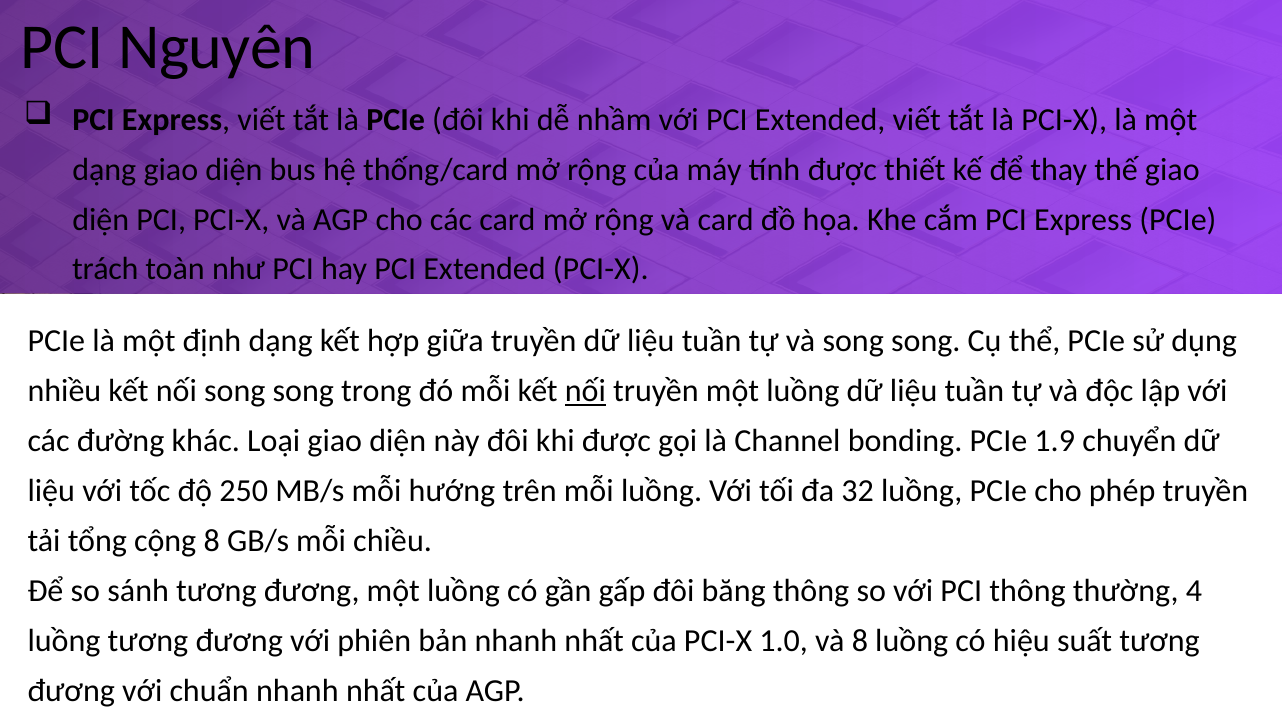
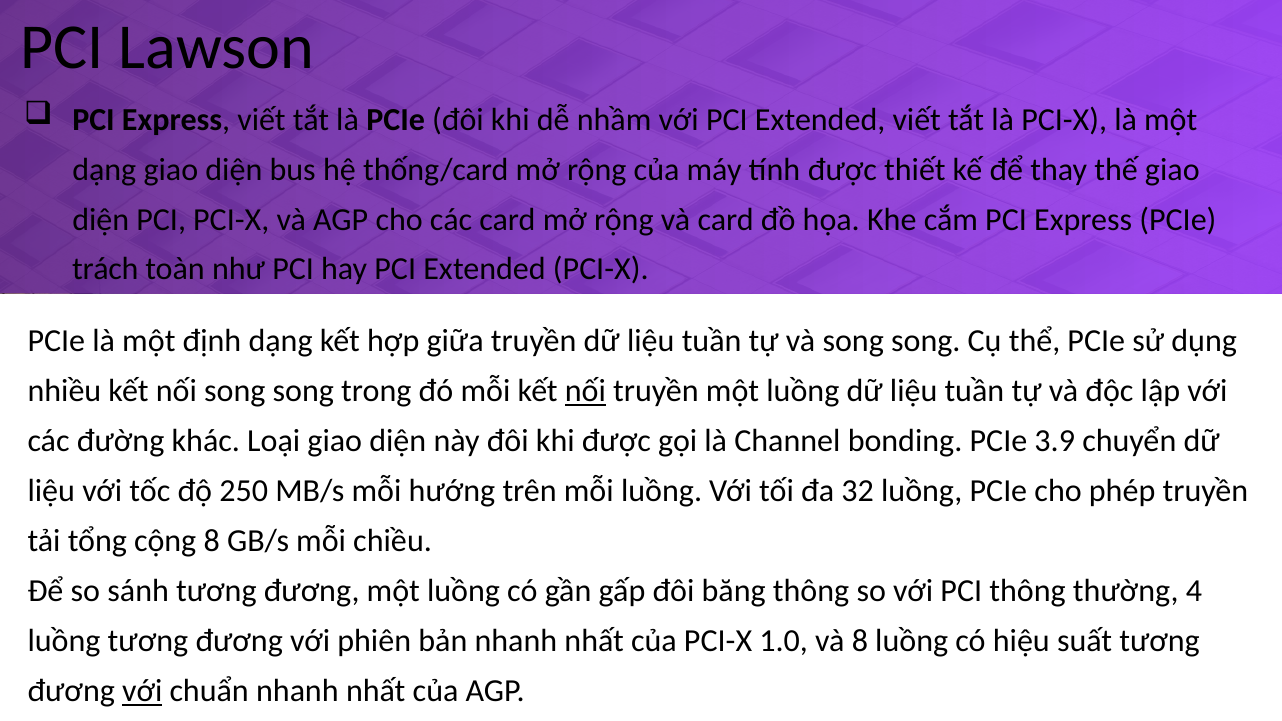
Nguyên: Nguyên -> Lawson
1.9: 1.9 -> 3.9
với at (142, 691) underline: none -> present
